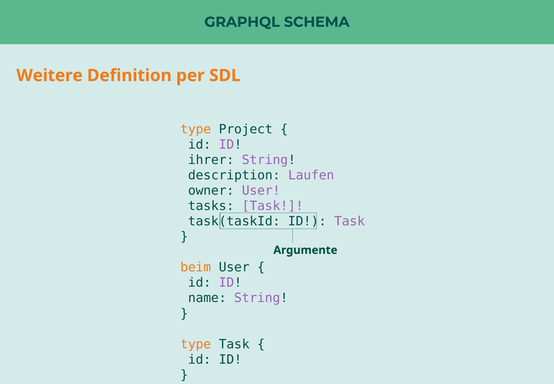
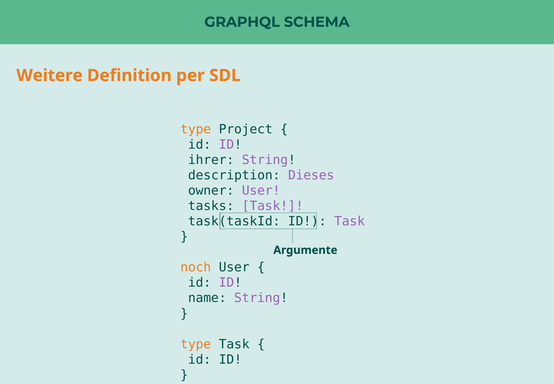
Laufen: Laufen -> Dieses
beim: beim -> noch
